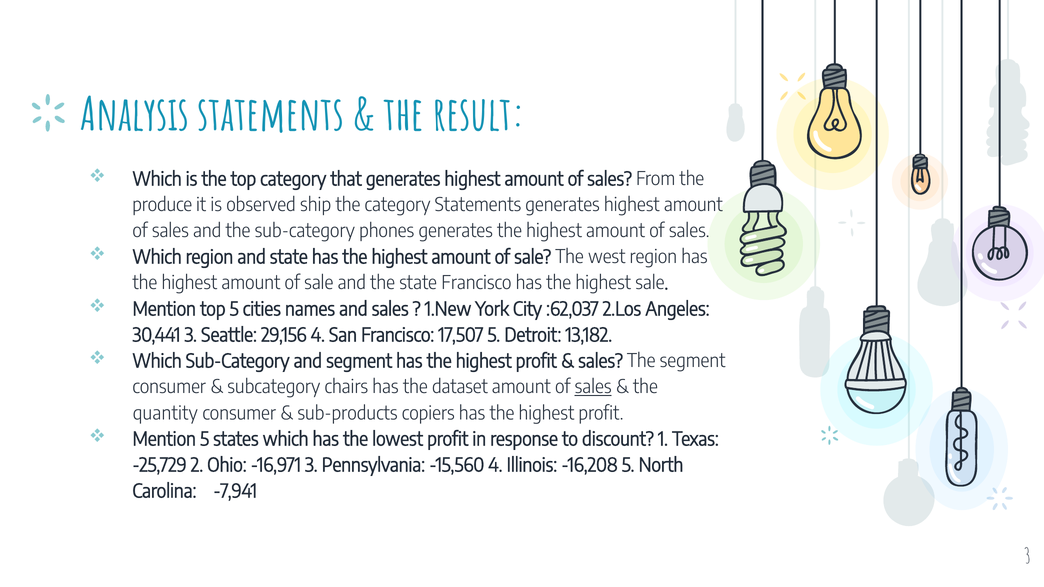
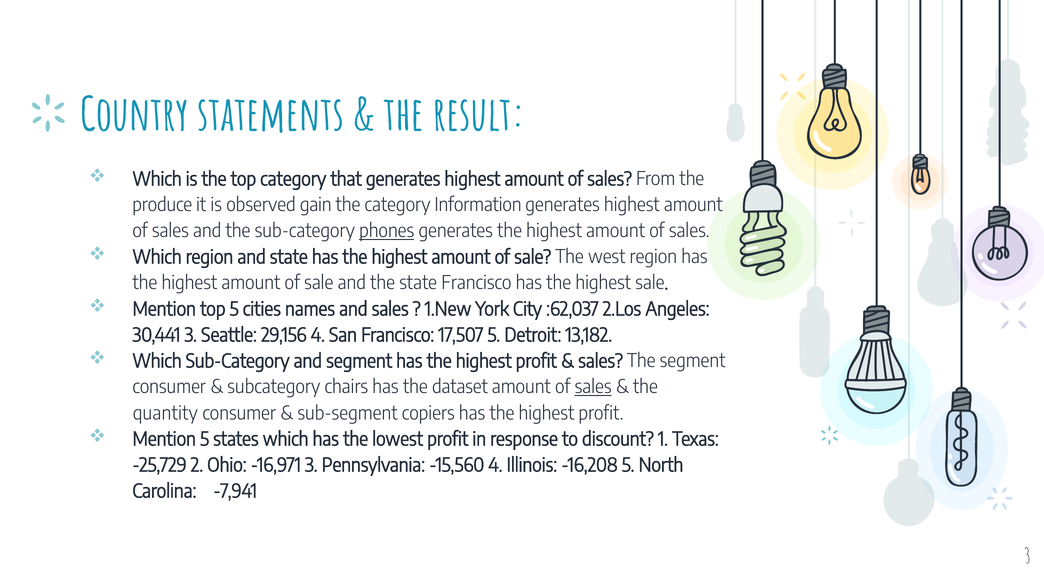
Analysis: Analysis -> Country
ship: ship -> gain
category Statements: Statements -> Information
phones underline: none -> present
sub-products: sub-products -> sub-segment
